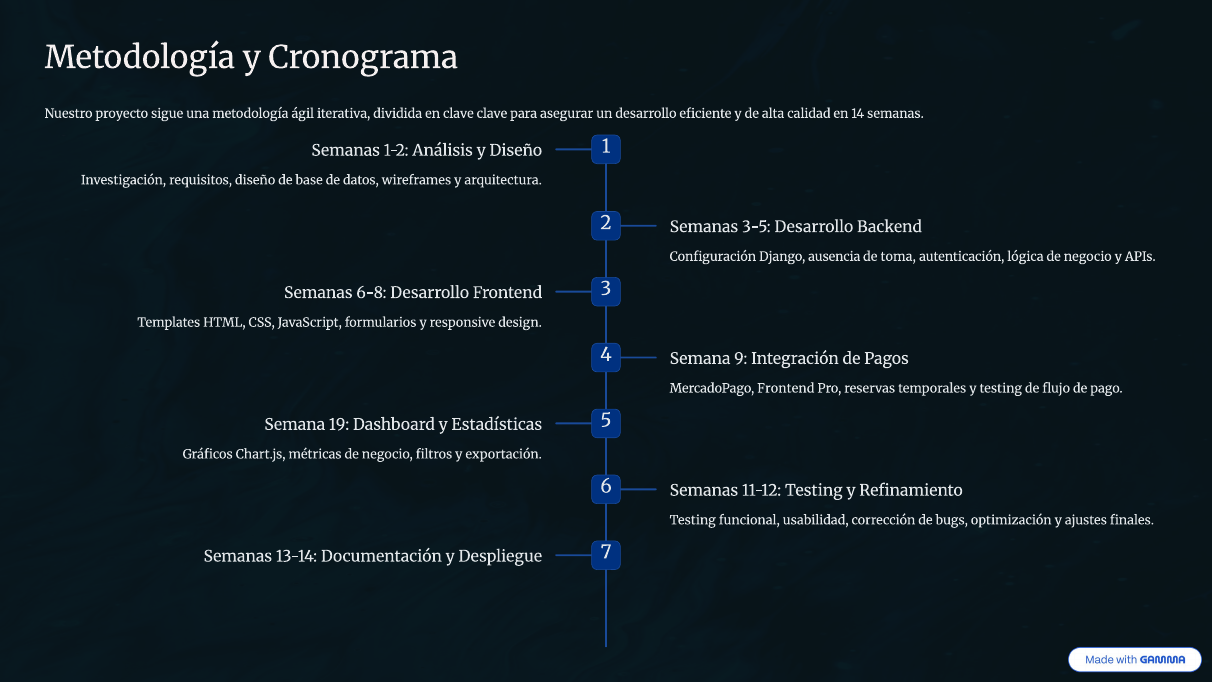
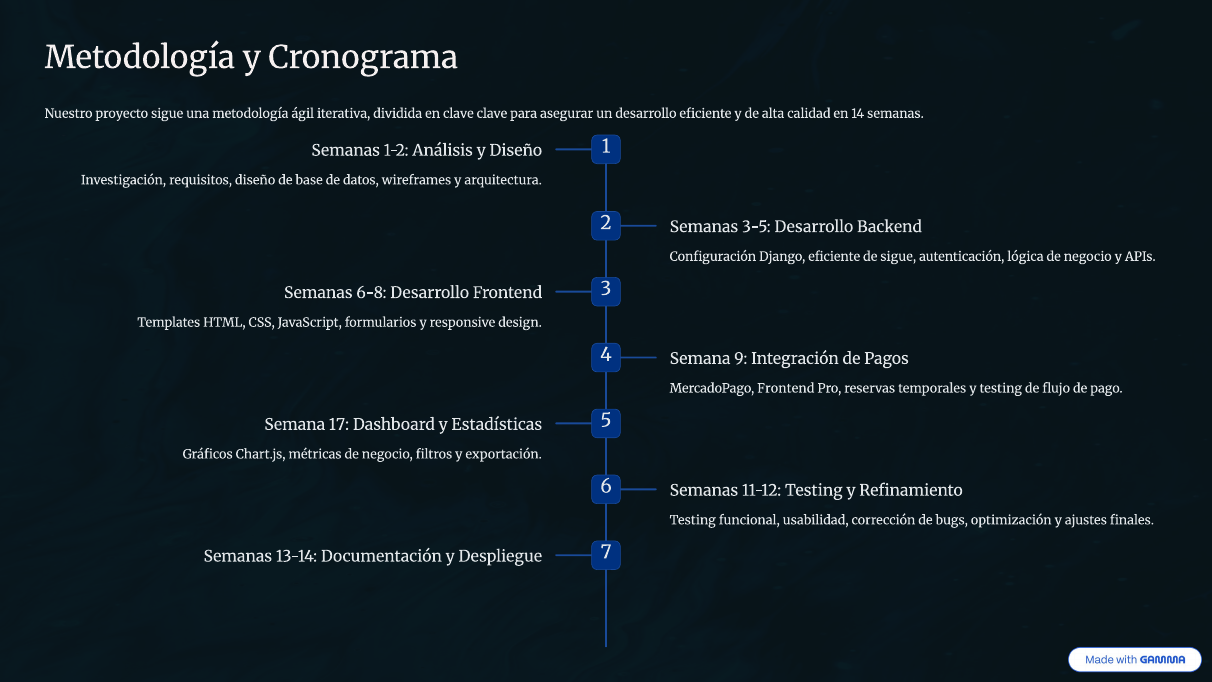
Django ausencia: ausencia -> eficiente
de toma: toma -> sigue
19: 19 -> 17
